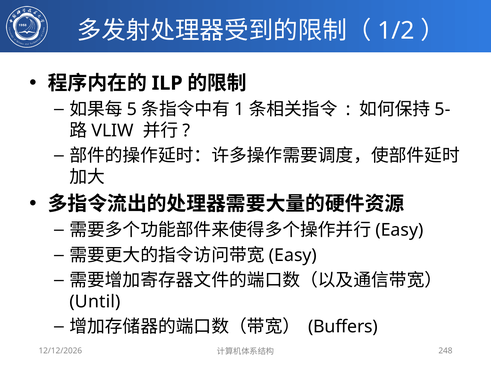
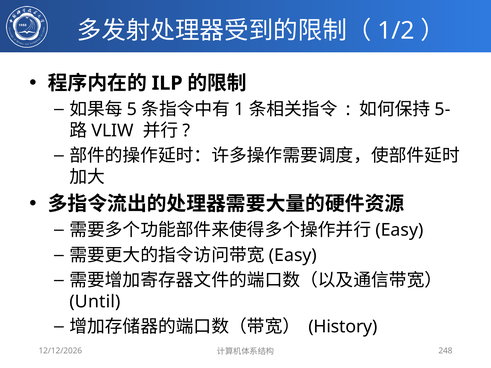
Buffers: Buffers -> History
